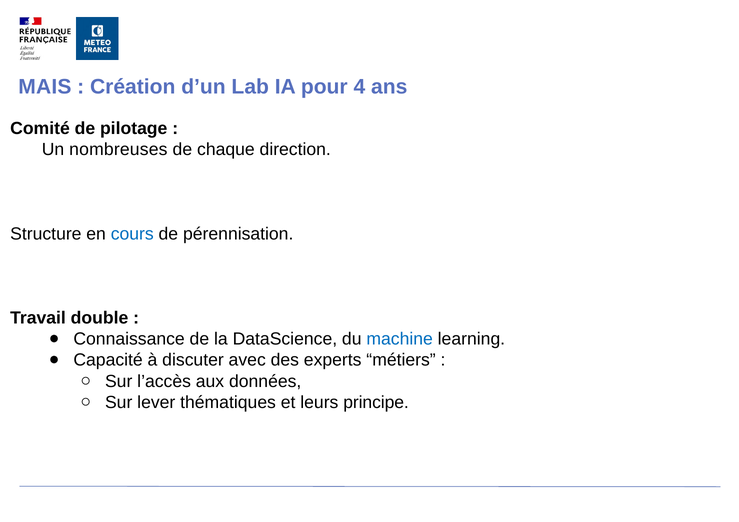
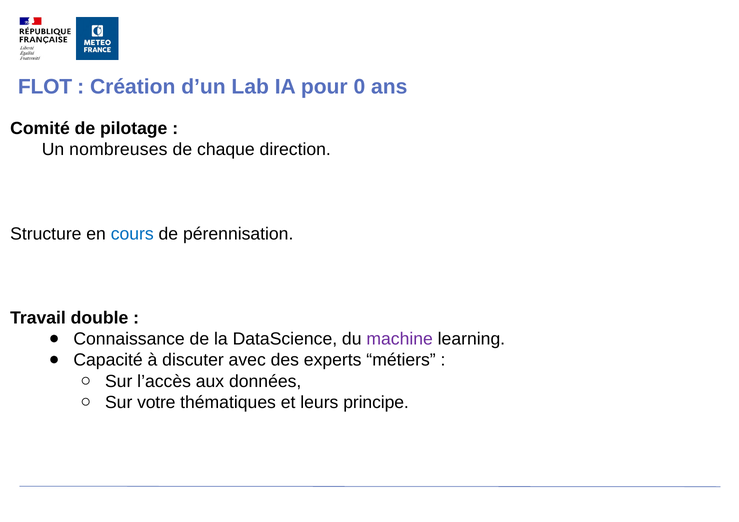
MAIS: MAIS -> FLOT
4: 4 -> 0
machine colour: blue -> purple
lever: lever -> votre
